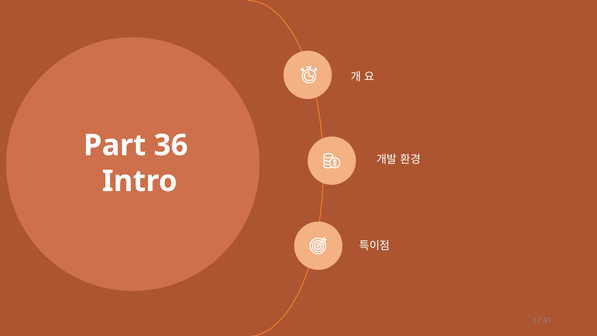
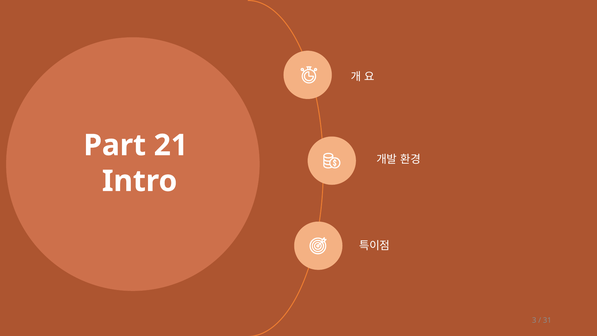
36: 36 -> 21
